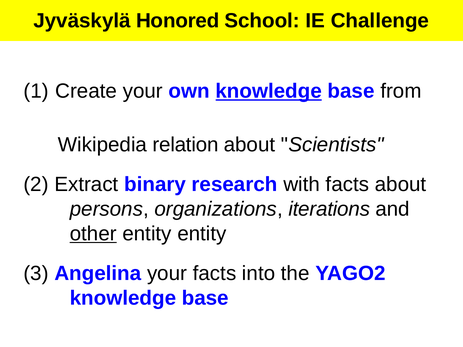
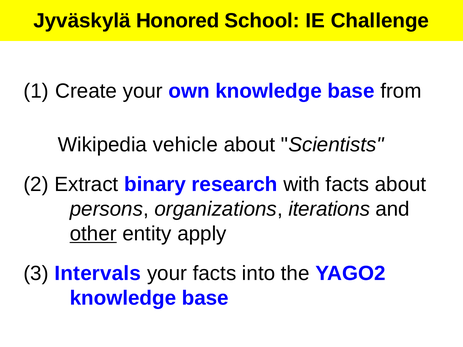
knowledge at (269, 91) underline: present -> none
relation: relation -> vehicle
entity entity: entity -> apply
Angelina: Angelina -> Intervals
